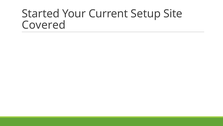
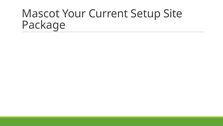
Started: Started -> Mascot
Covered: Covered -> Package
